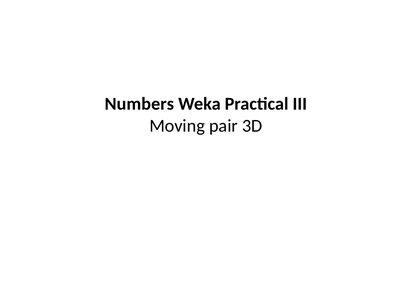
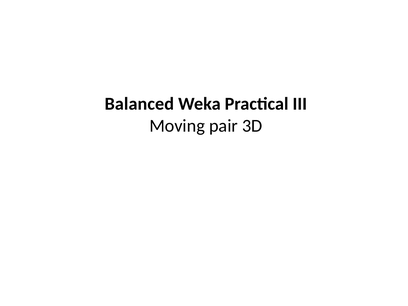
Numbers: Numbers -> Balanced
